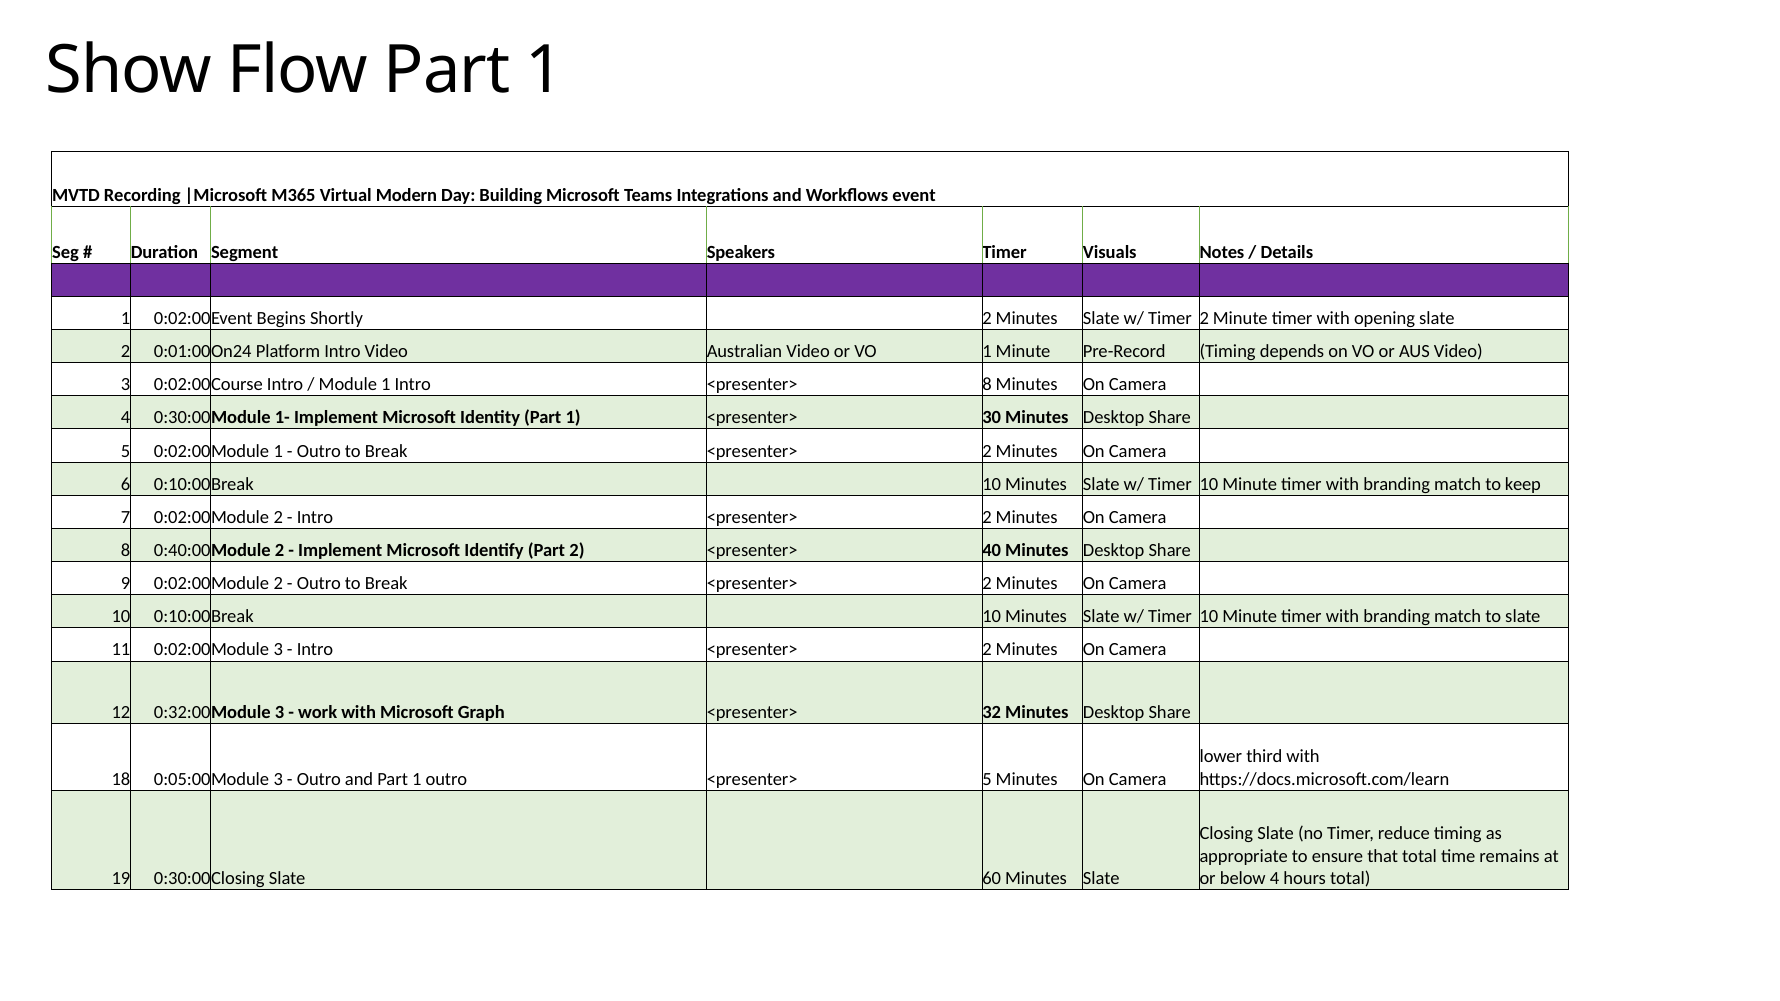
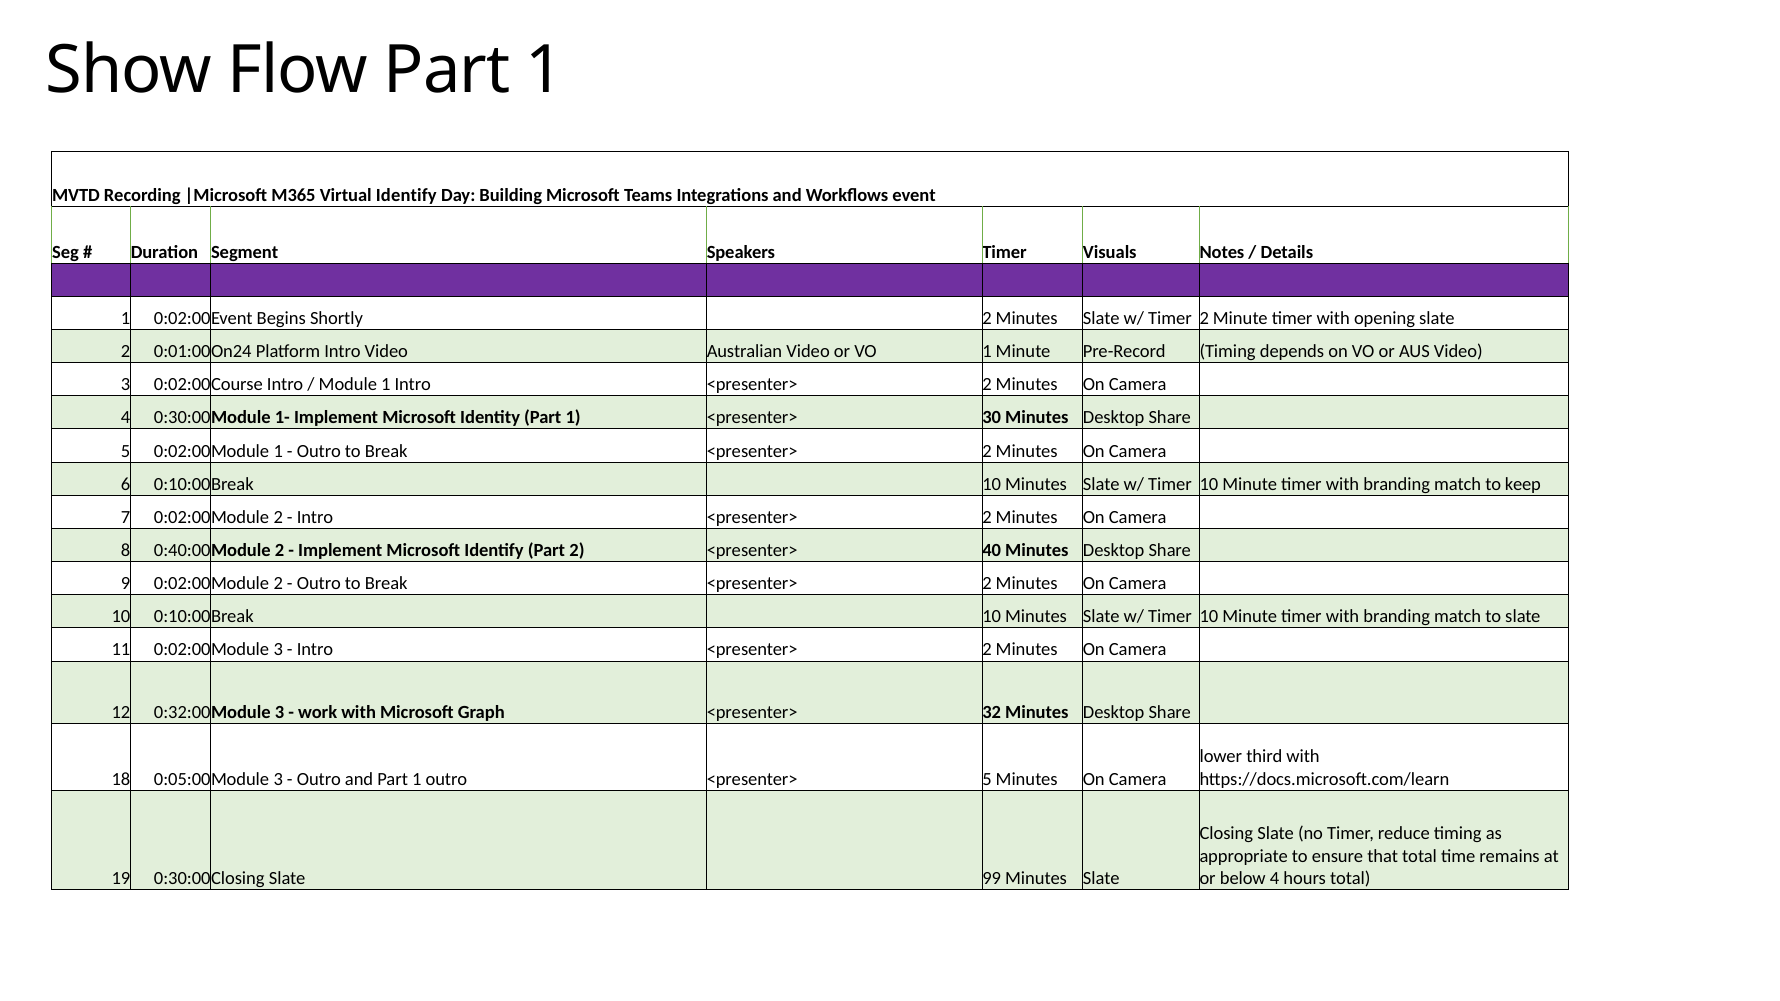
Virtual Modern: Modern -> Identify
1 Intro <presenter> 8: 8 -> 2
60: 60 -> 99
